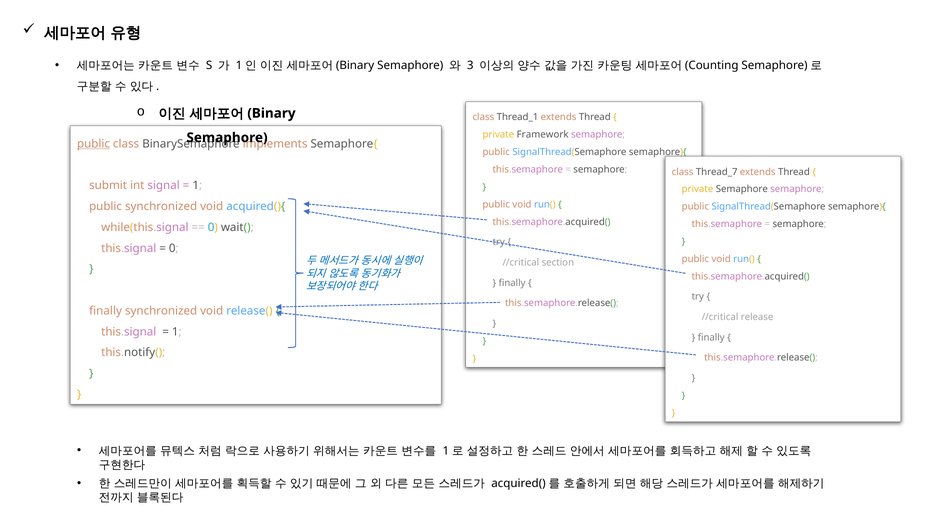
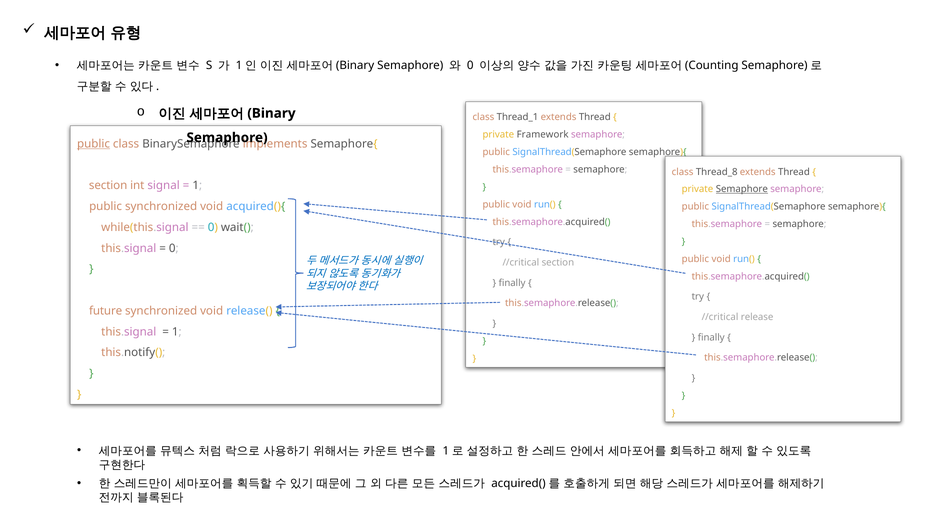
3 at (470, 65): 3 -> 0
Thread_7: Thread_7 -> Thread_8
submit at (108, 186): submit -> section
Semaphore at (742, 189) underline: none -> present
finally at (106, 311): finally -> future
